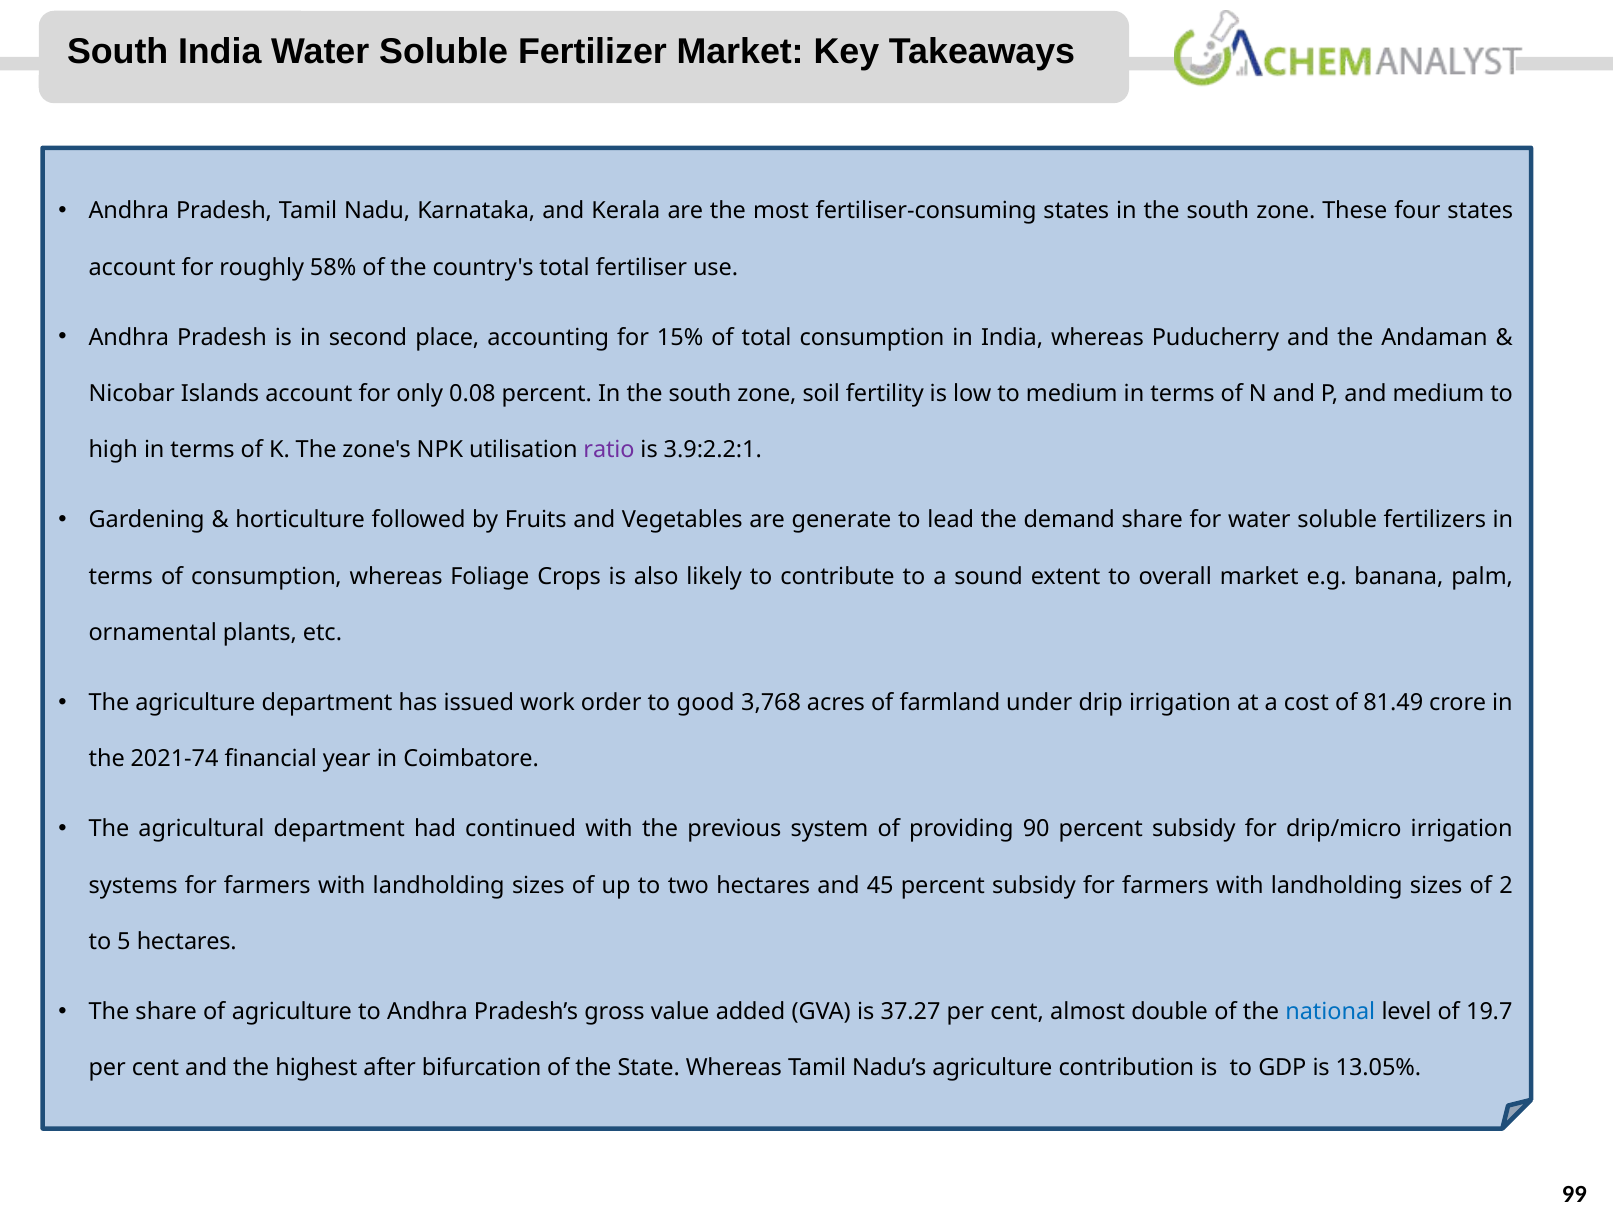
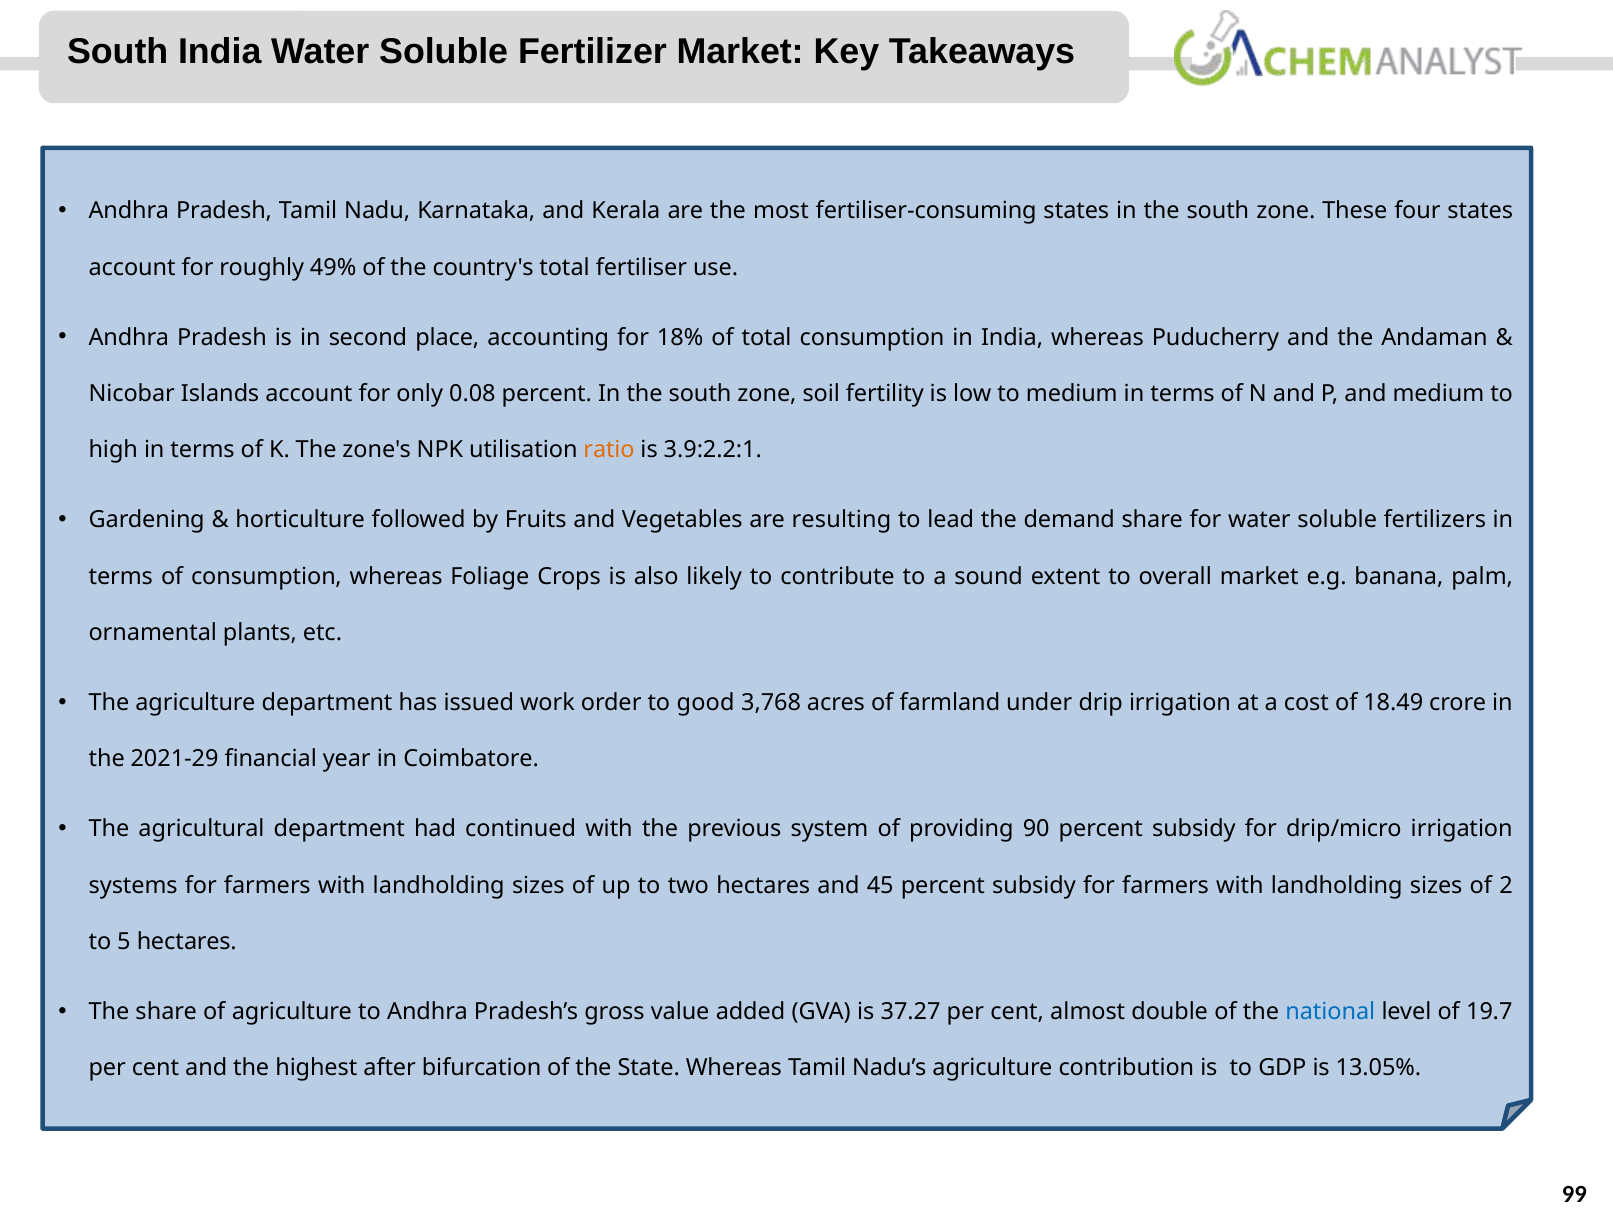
58%: 58% -> 49%
15%: 15% -> 18%
ratio colour: purple -> orange
generate: generate -> resulting
81.49: 81.49 -> 18.49
2021-74: 2021-74 -> 2021-29
